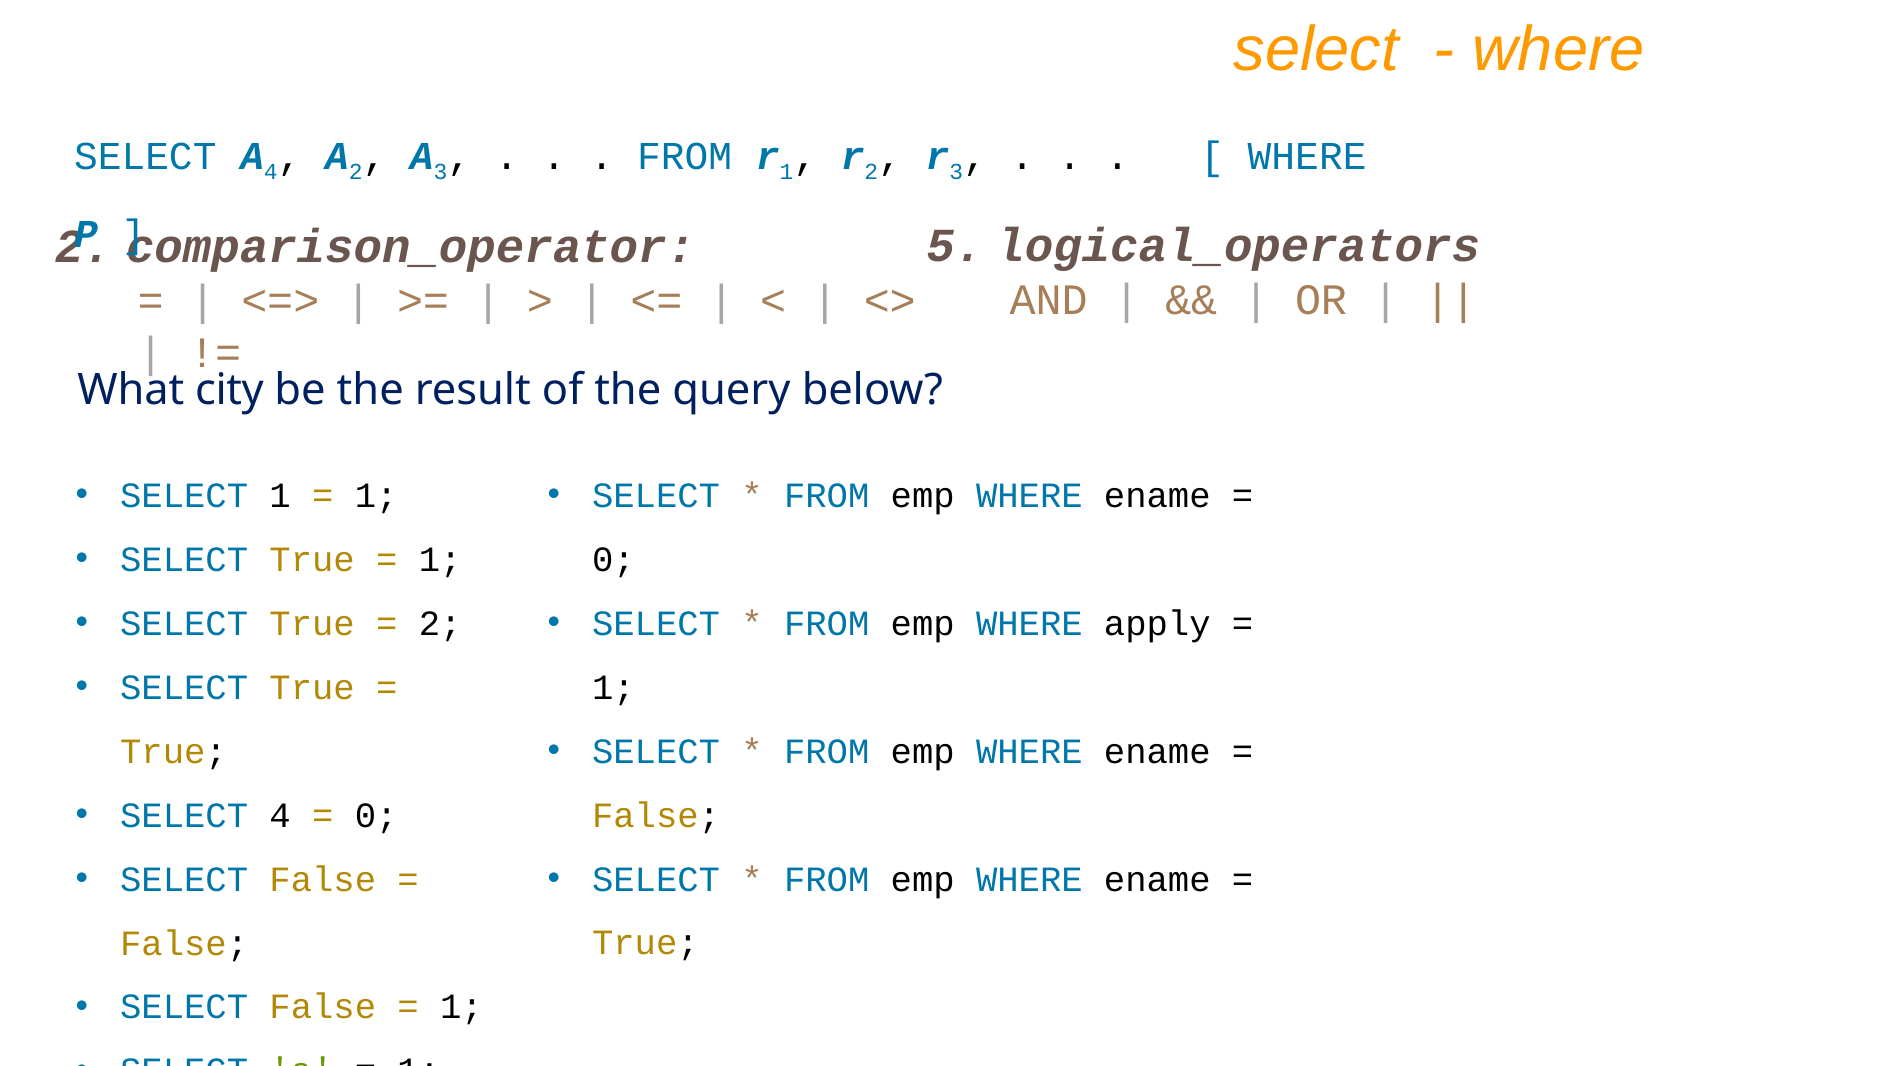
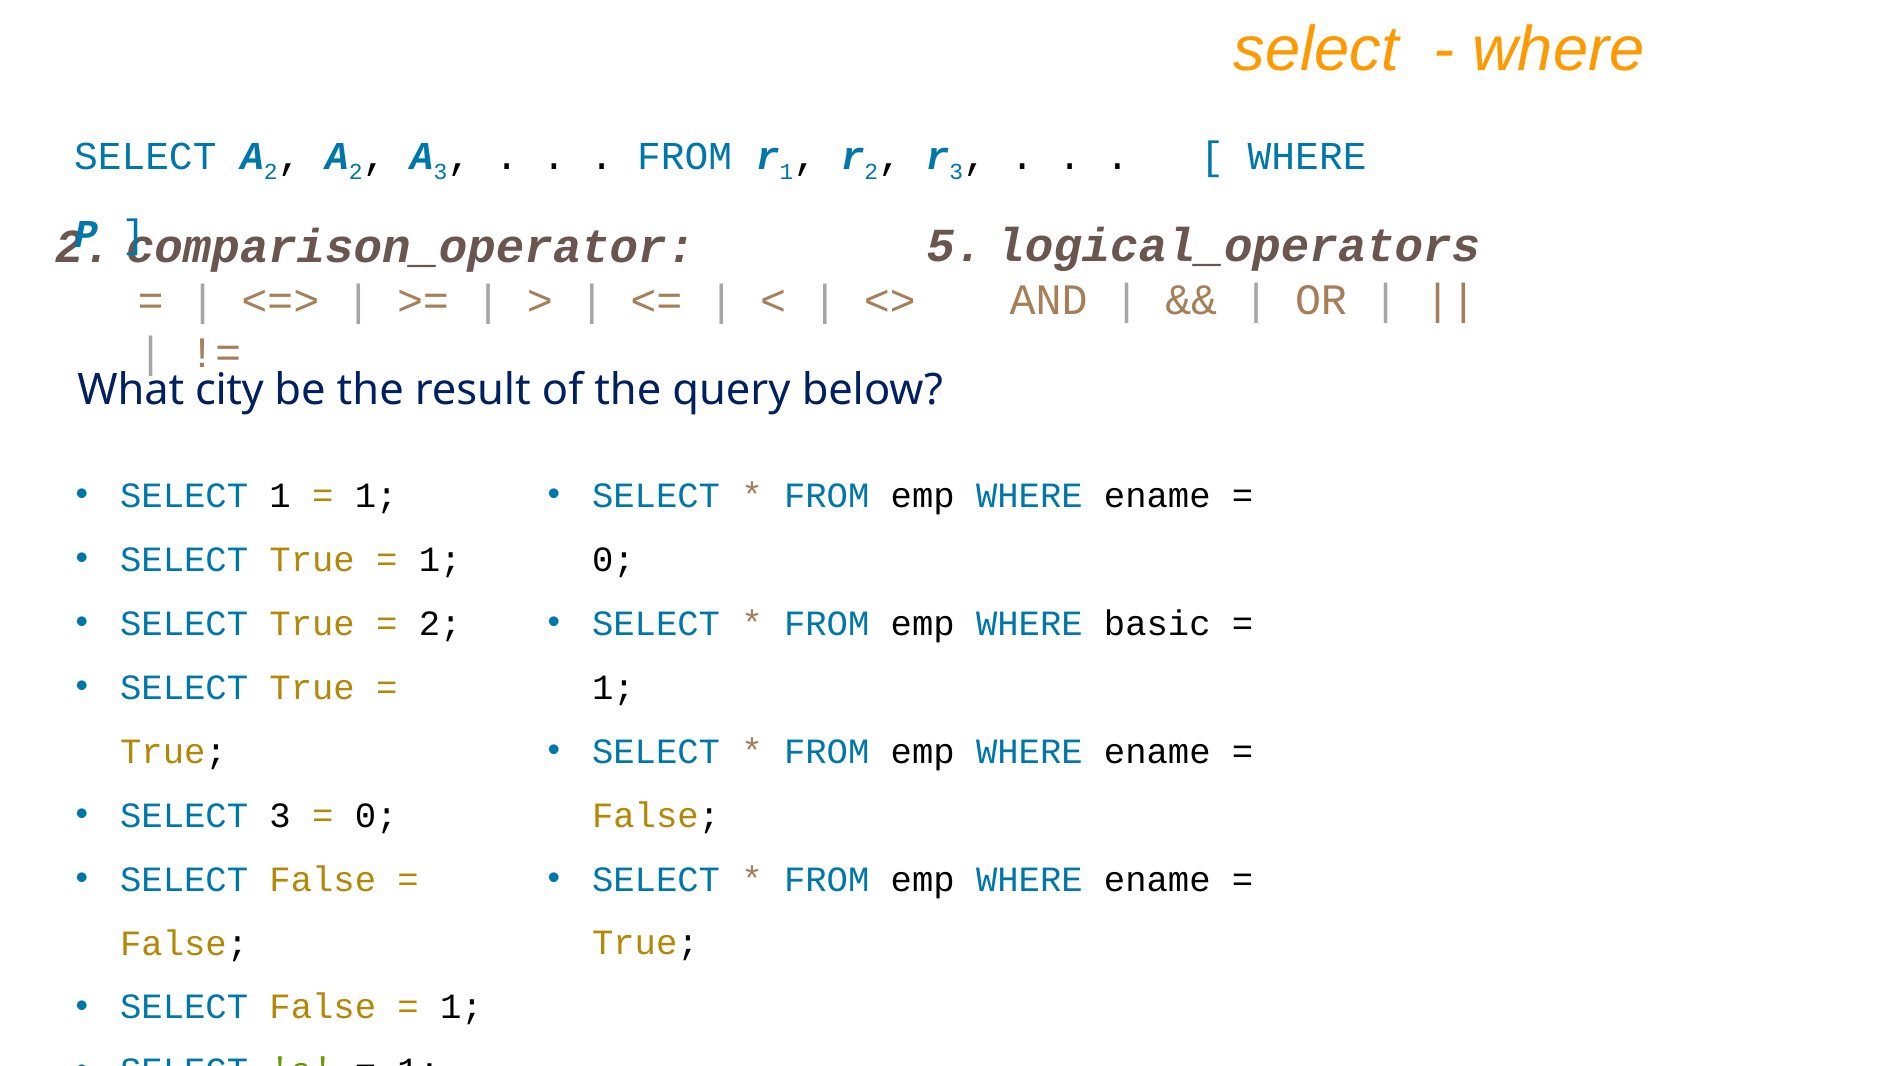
SELECT A 4: 4 -> 2
apply: apply -> basic
SELECT 4: 4 -> 3
